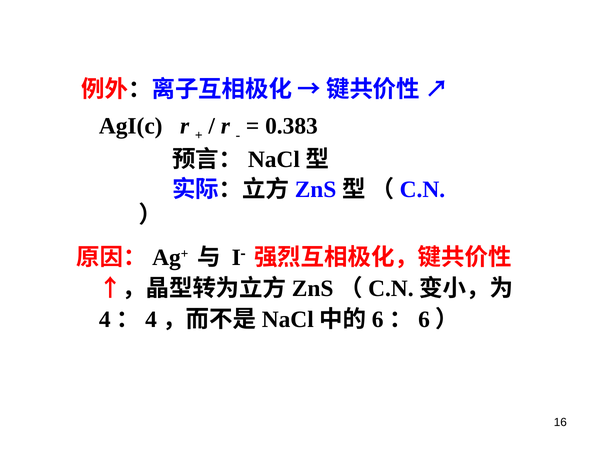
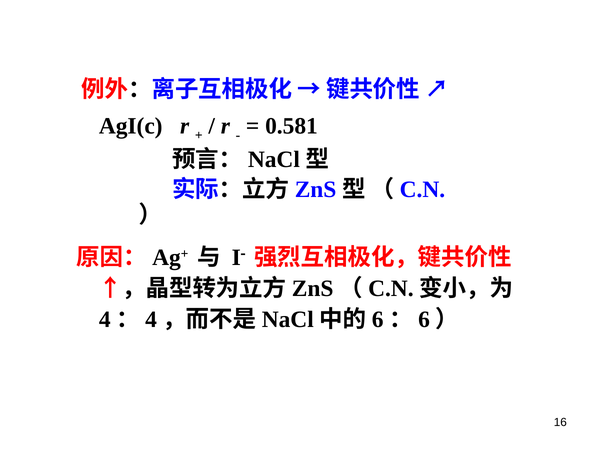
0.383: 0.383 -> 0.581
